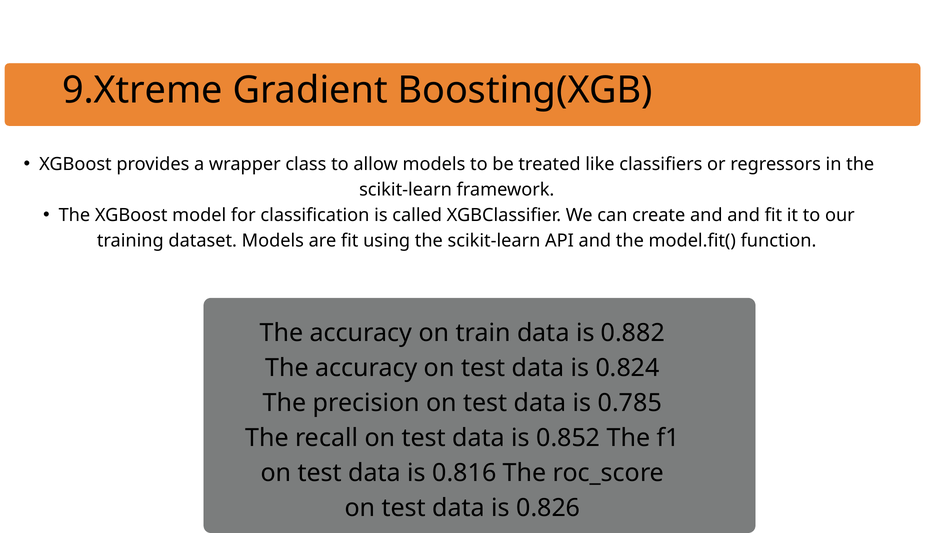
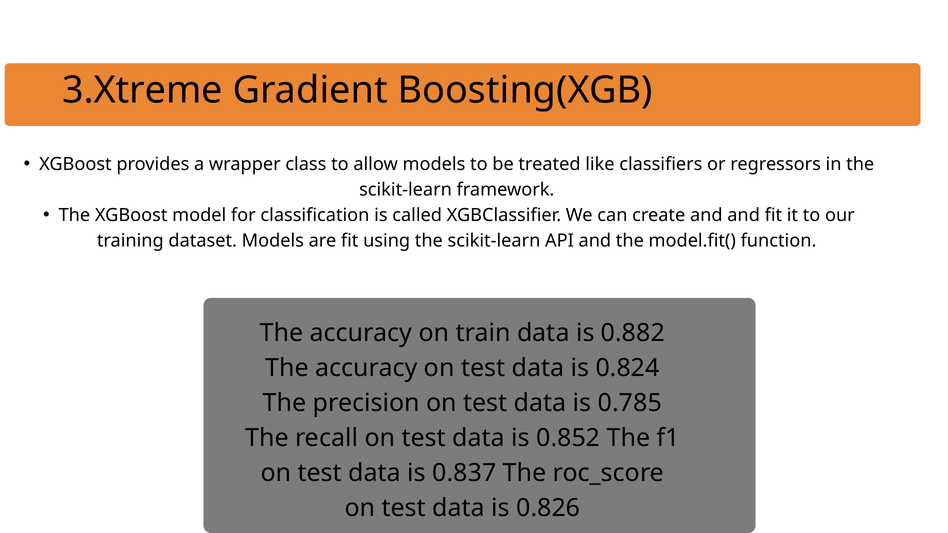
9.Xtreme: 9.Xtreme -> 3.Xtreme
0.816: 0.816 -> 0.837
